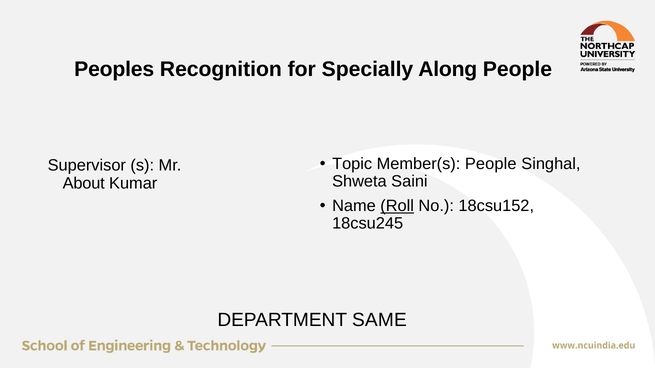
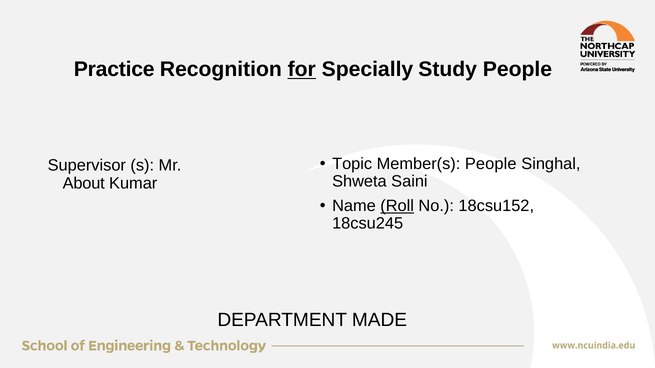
Peoples: Peoples -> Practice
for underline: none -> present
Along: Along -> Study
SAME: SAME -> MADE
